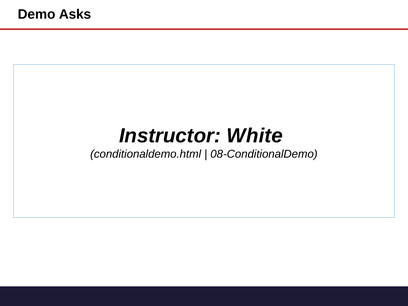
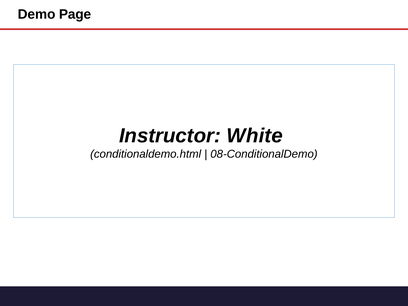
Asks: Asks -> Page
